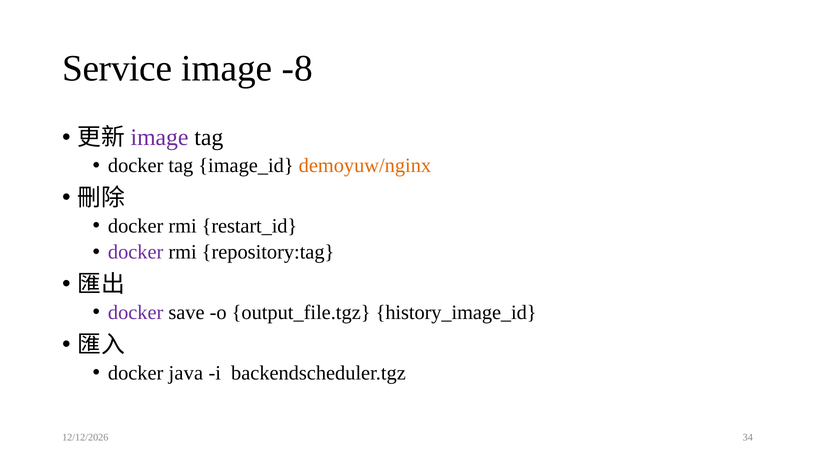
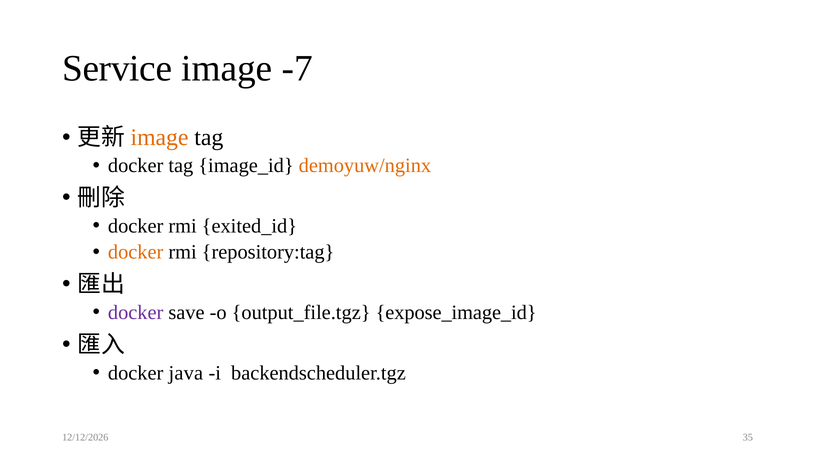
-8: -8 -> -7
image at (160, 138) colour: purple -> orange
restart_id: restart_id -> exited_id
docker at (136, 252) colour: purple -> orange
history_image_id: history_image_id -> expose_image_id
34: 34 -> 35
